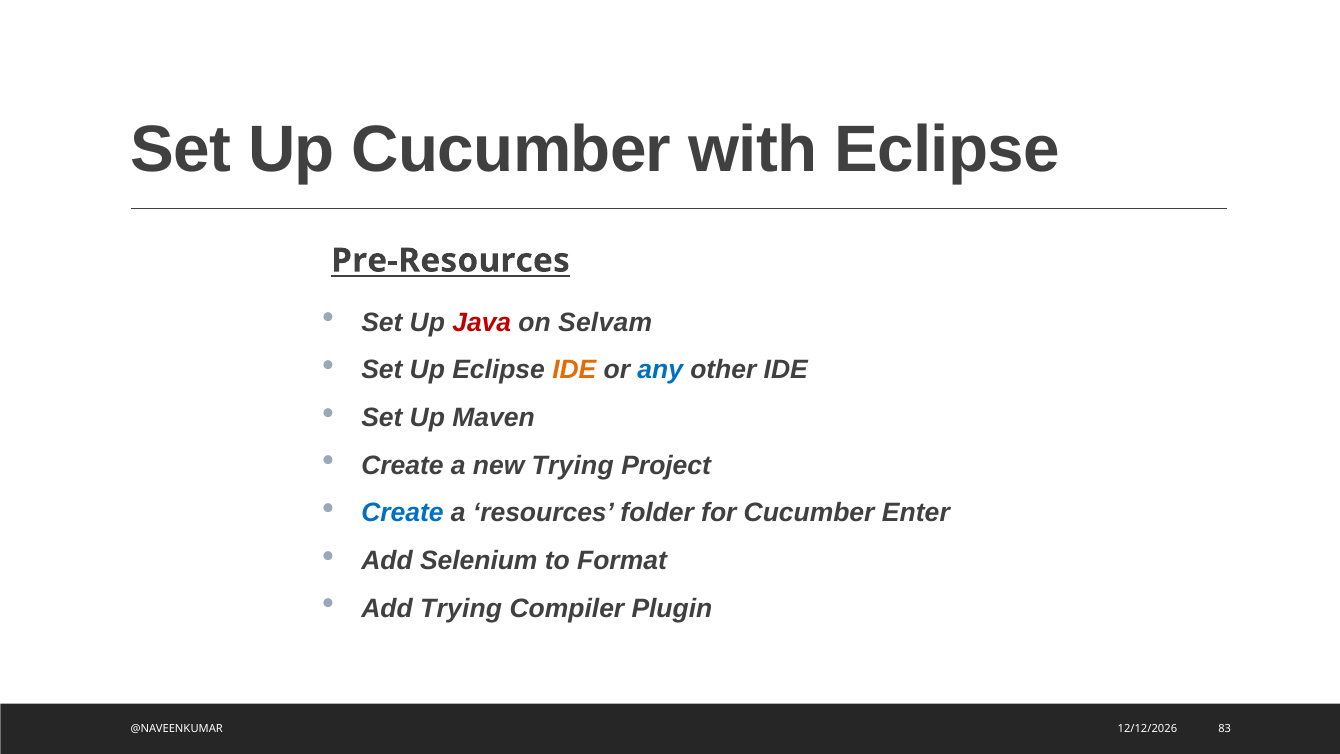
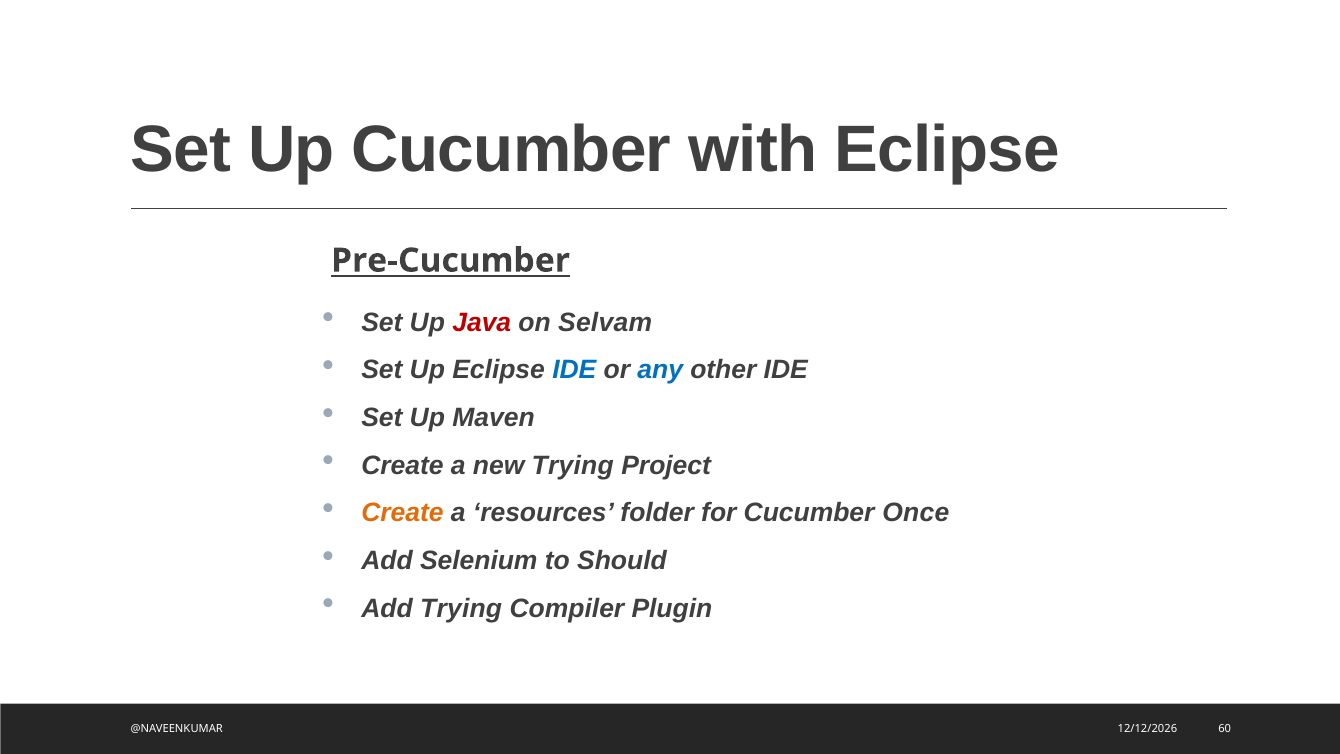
Pre-Resources: Pre-Resources -> Pre-Cucumber
IDE at (574, 370) colour: orange -> blue
Create at (402, 513) colour: blue -> orange
Enter: Enter -> Once
Format: Format -> Should
83: 83 -> 60
